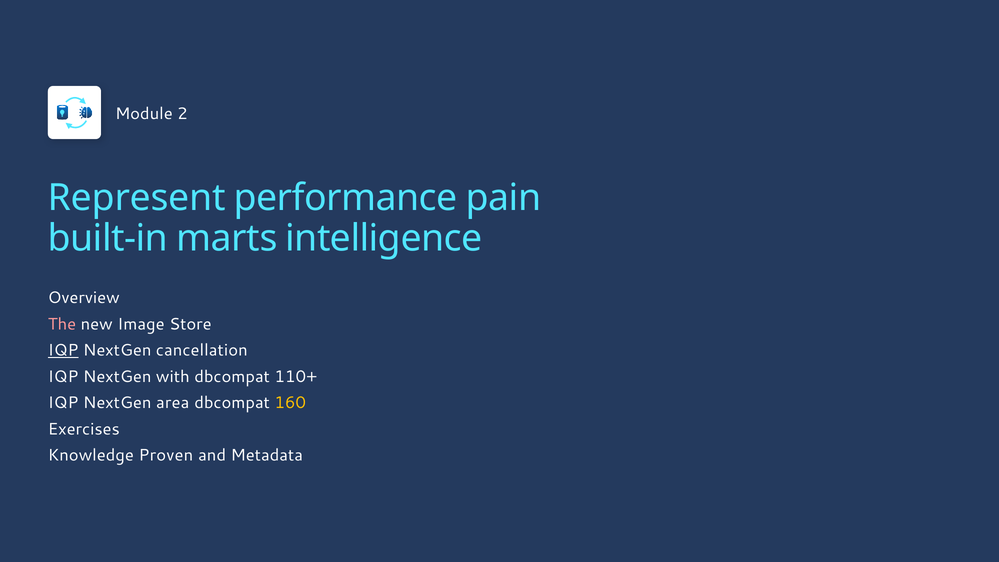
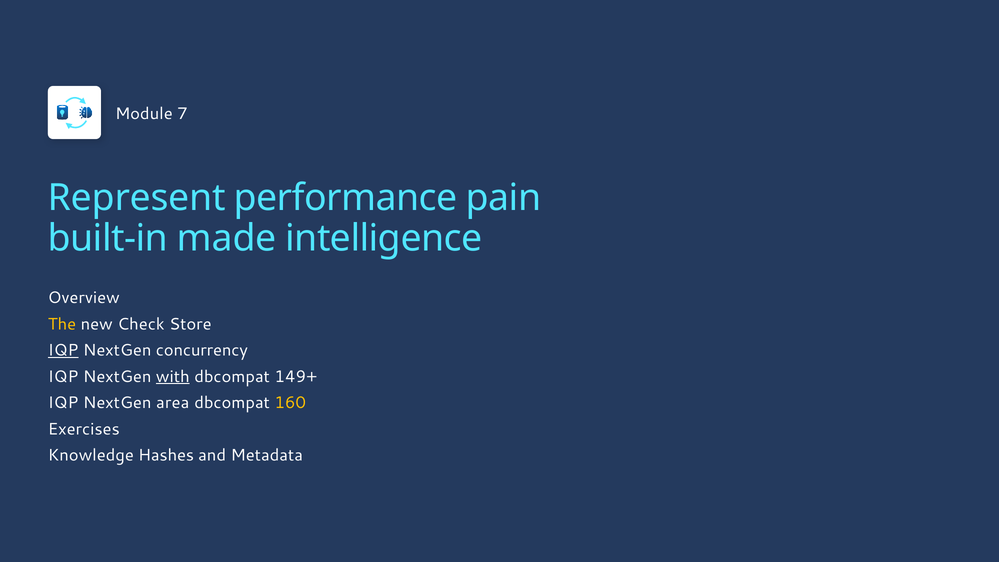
2: 2 -> 7
marts: marts -> made
The colour: pink -> yellow
Image: Image -> Check
cancellation: cancellation -> concurrency
with underline: none -> present
110+: 110+ -> 149+
Proven: Proven -> Hashes
